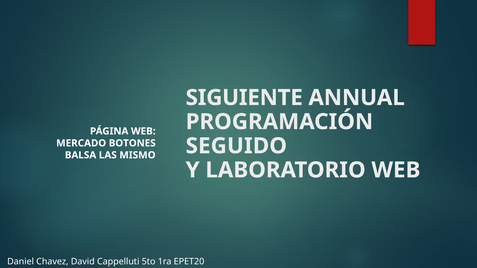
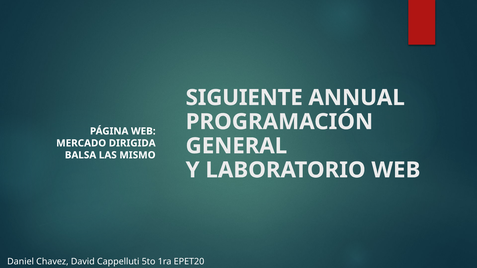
BOTONES: BOTONES -> DIRIGIDA
SEGUIDO: SEGUIDO -> GENERAL
